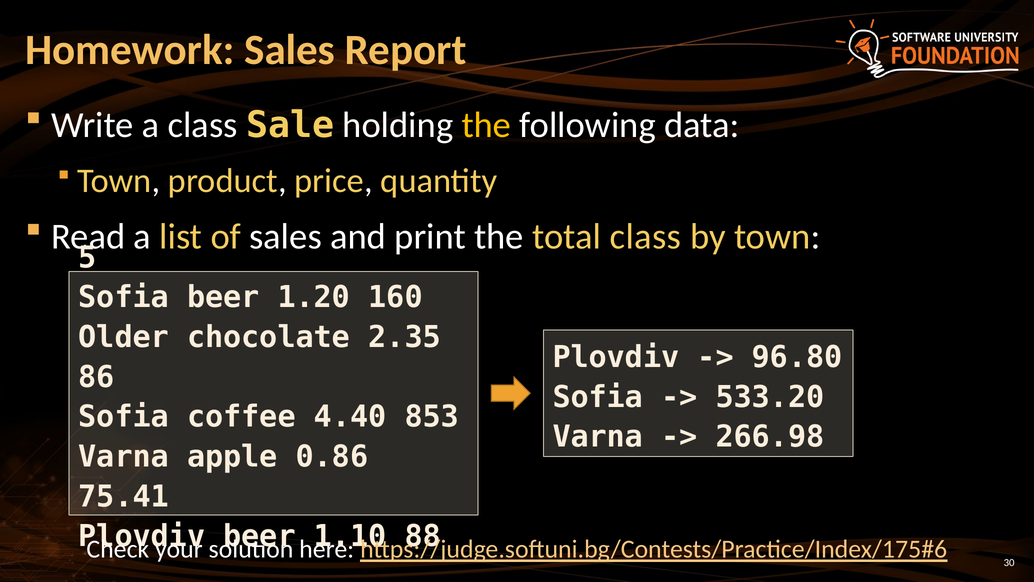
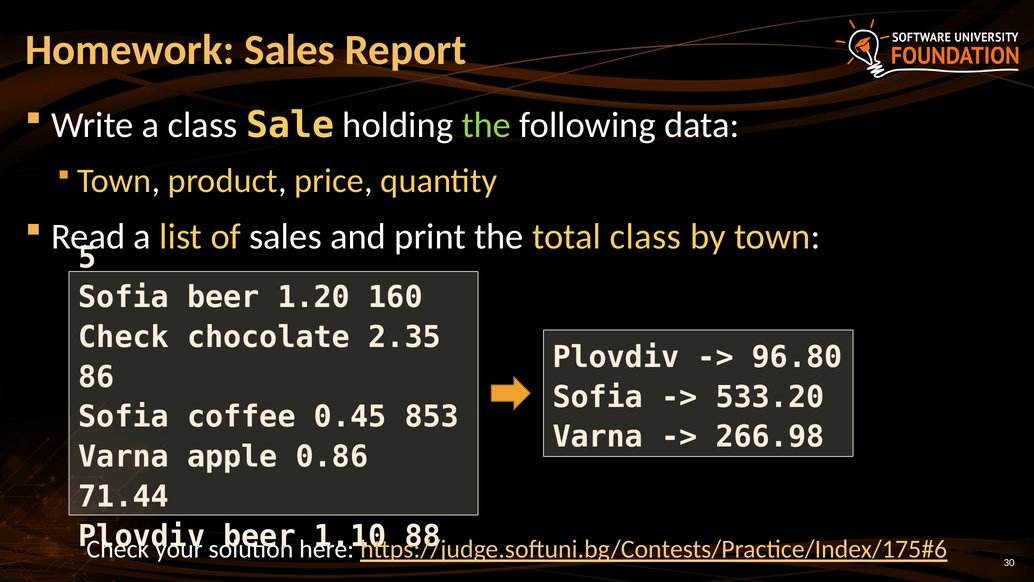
the at (486, 125) colour: yellow -> light green
Older at (124, 337): Older -> Check
4.40: 4.40 -> 0.45
75.41: 75.41 -> 71.44
